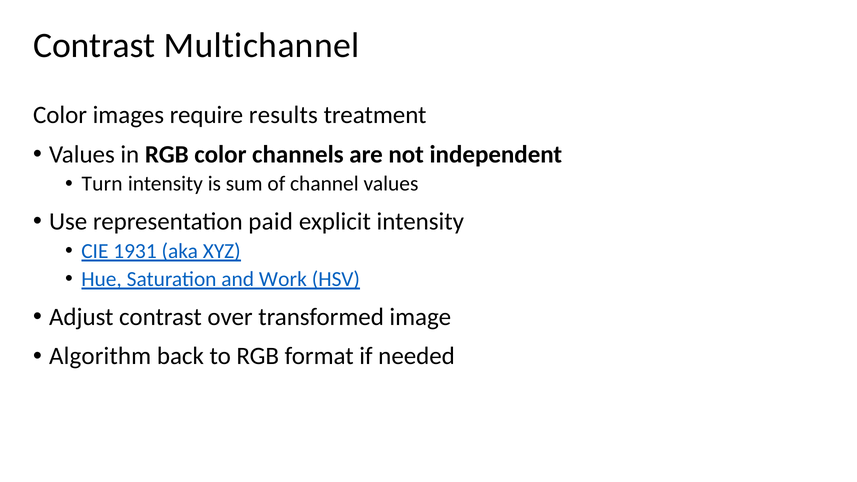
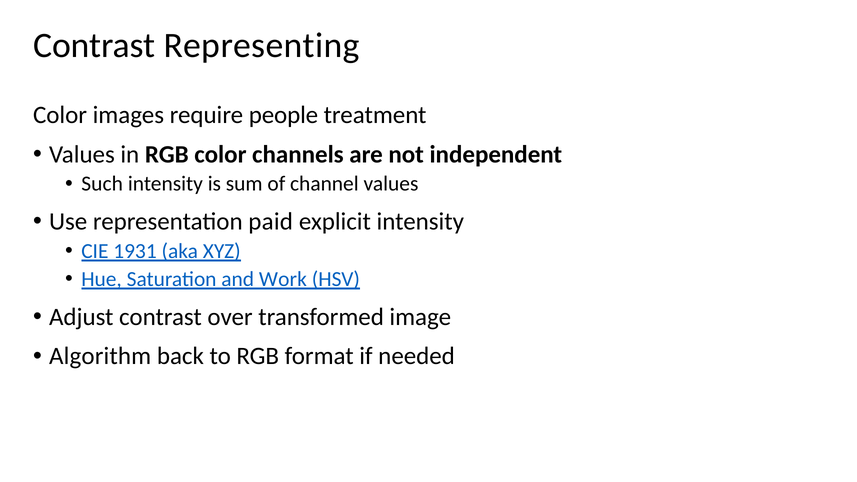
Multichannel: Multichannel -> Representing
results: results -> people
Turn: Turn -> Such
